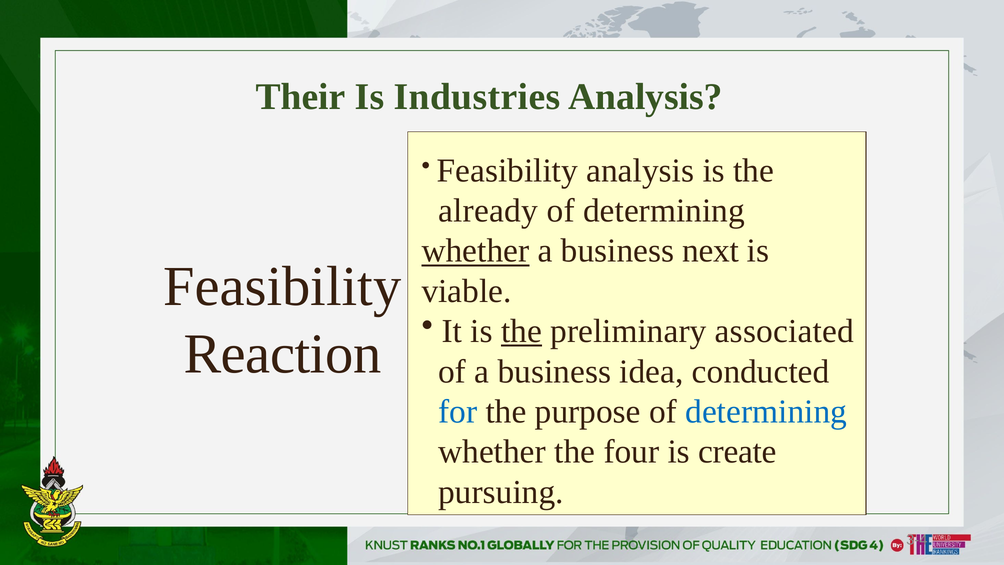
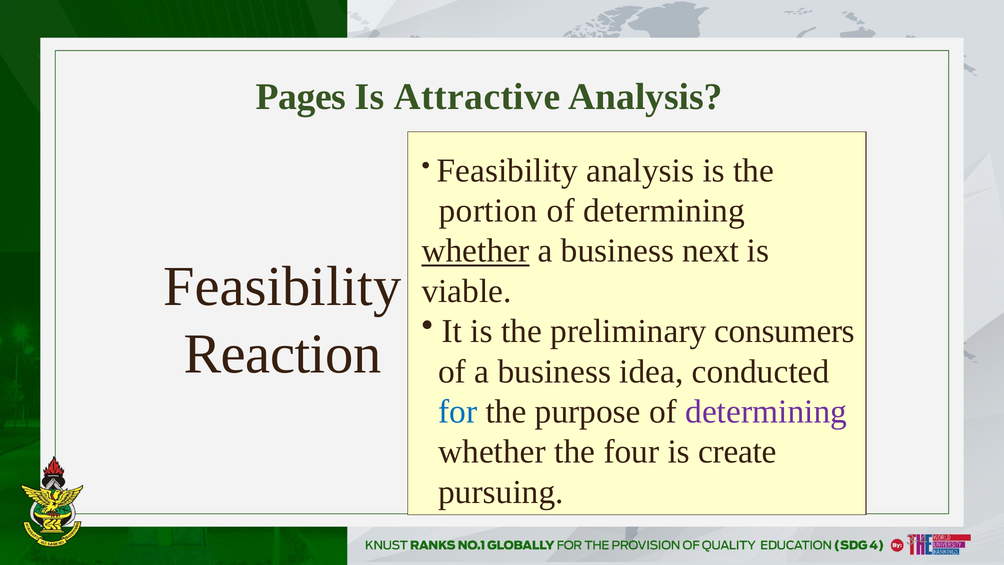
Their: Their -> Pages
Industries: Industries -> Attractive
already: already -> portion
the at (522, 331) underline: present -> none
associated: associated -> consumers
determining at (766, 411) colour: blue -> purple
